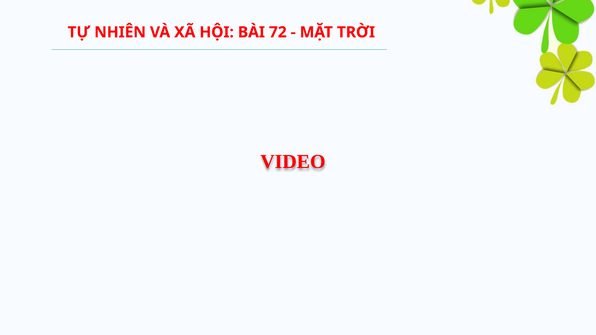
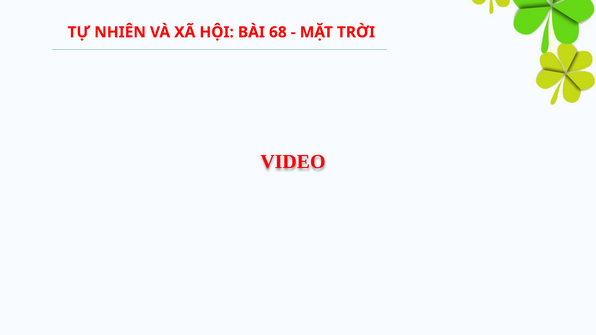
72: 72 -> 68
